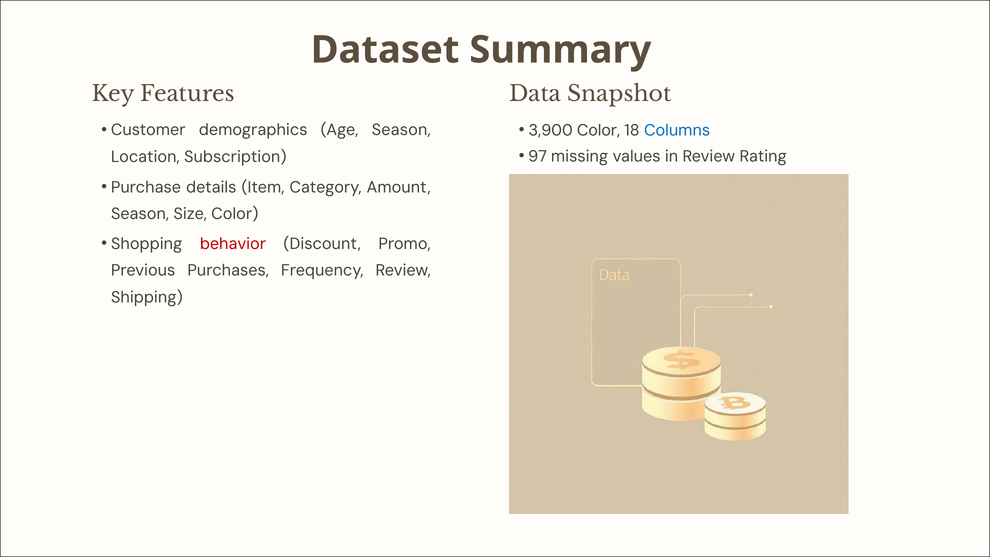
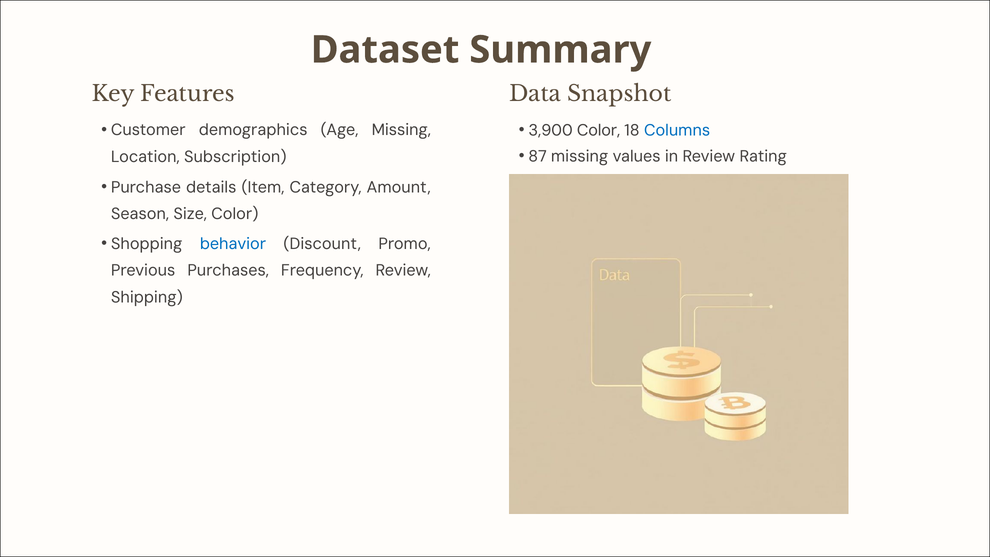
Age Season: Season -> Missing
97: 97 -> 87
behavior colour: red -> blue
